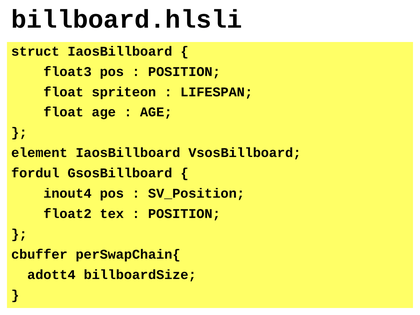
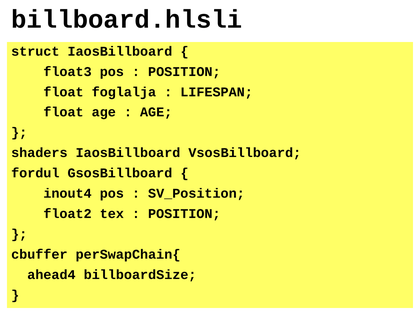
spriteon: spriteon -> foglalja
element: element -> shaders
adott4: adott4 -> ahead4
